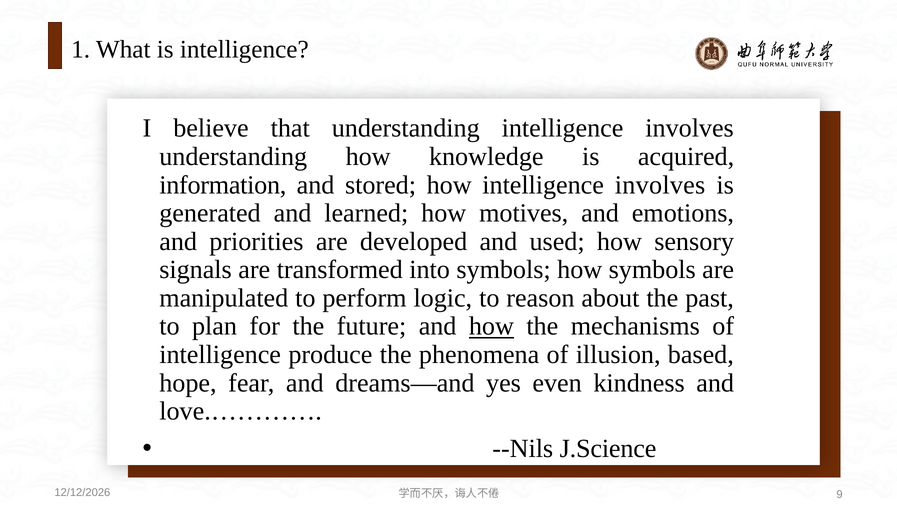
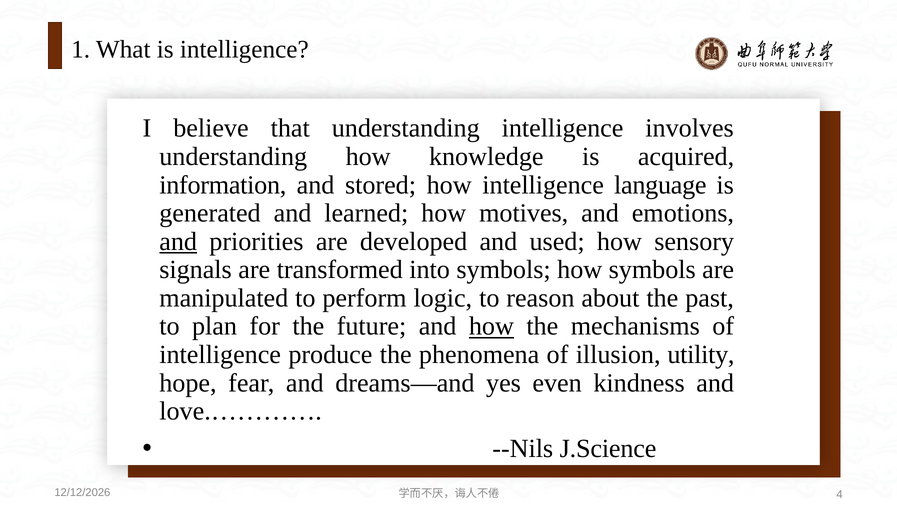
how intelligence involves: involves -> language
and at (178, 241) underline: none -> present
based: based -> utility
9: 9 -> 4
